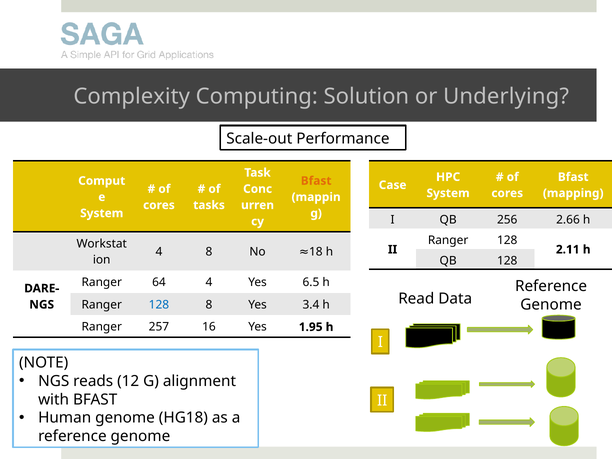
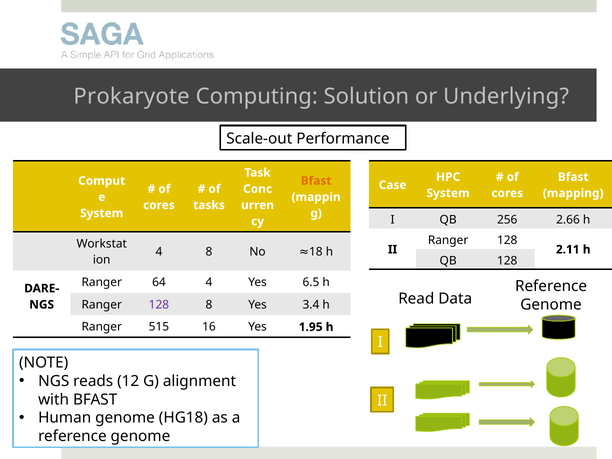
Complexity: Complexity -> Prokaryote
128 at (159, 305) colour: blue -> purple
257: 257 -> 515
